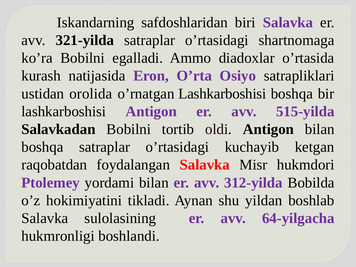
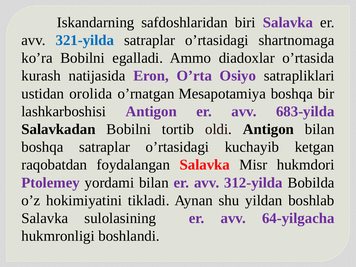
321-yilda colour: black -> blue
o’rnatgan Lashkarboshisi: Lashkarboshisi -> Mesapotamiya
515-yilda: 515-yilda -> 683-yilda
